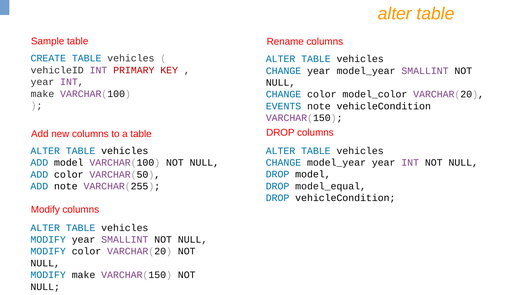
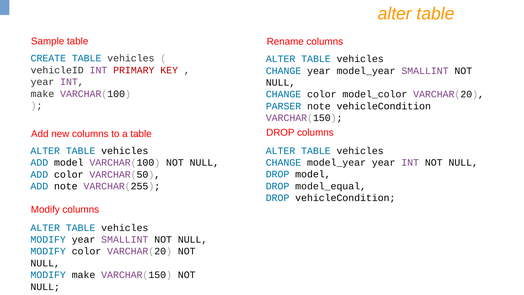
EVENTS: EVENTS -> PARSER
